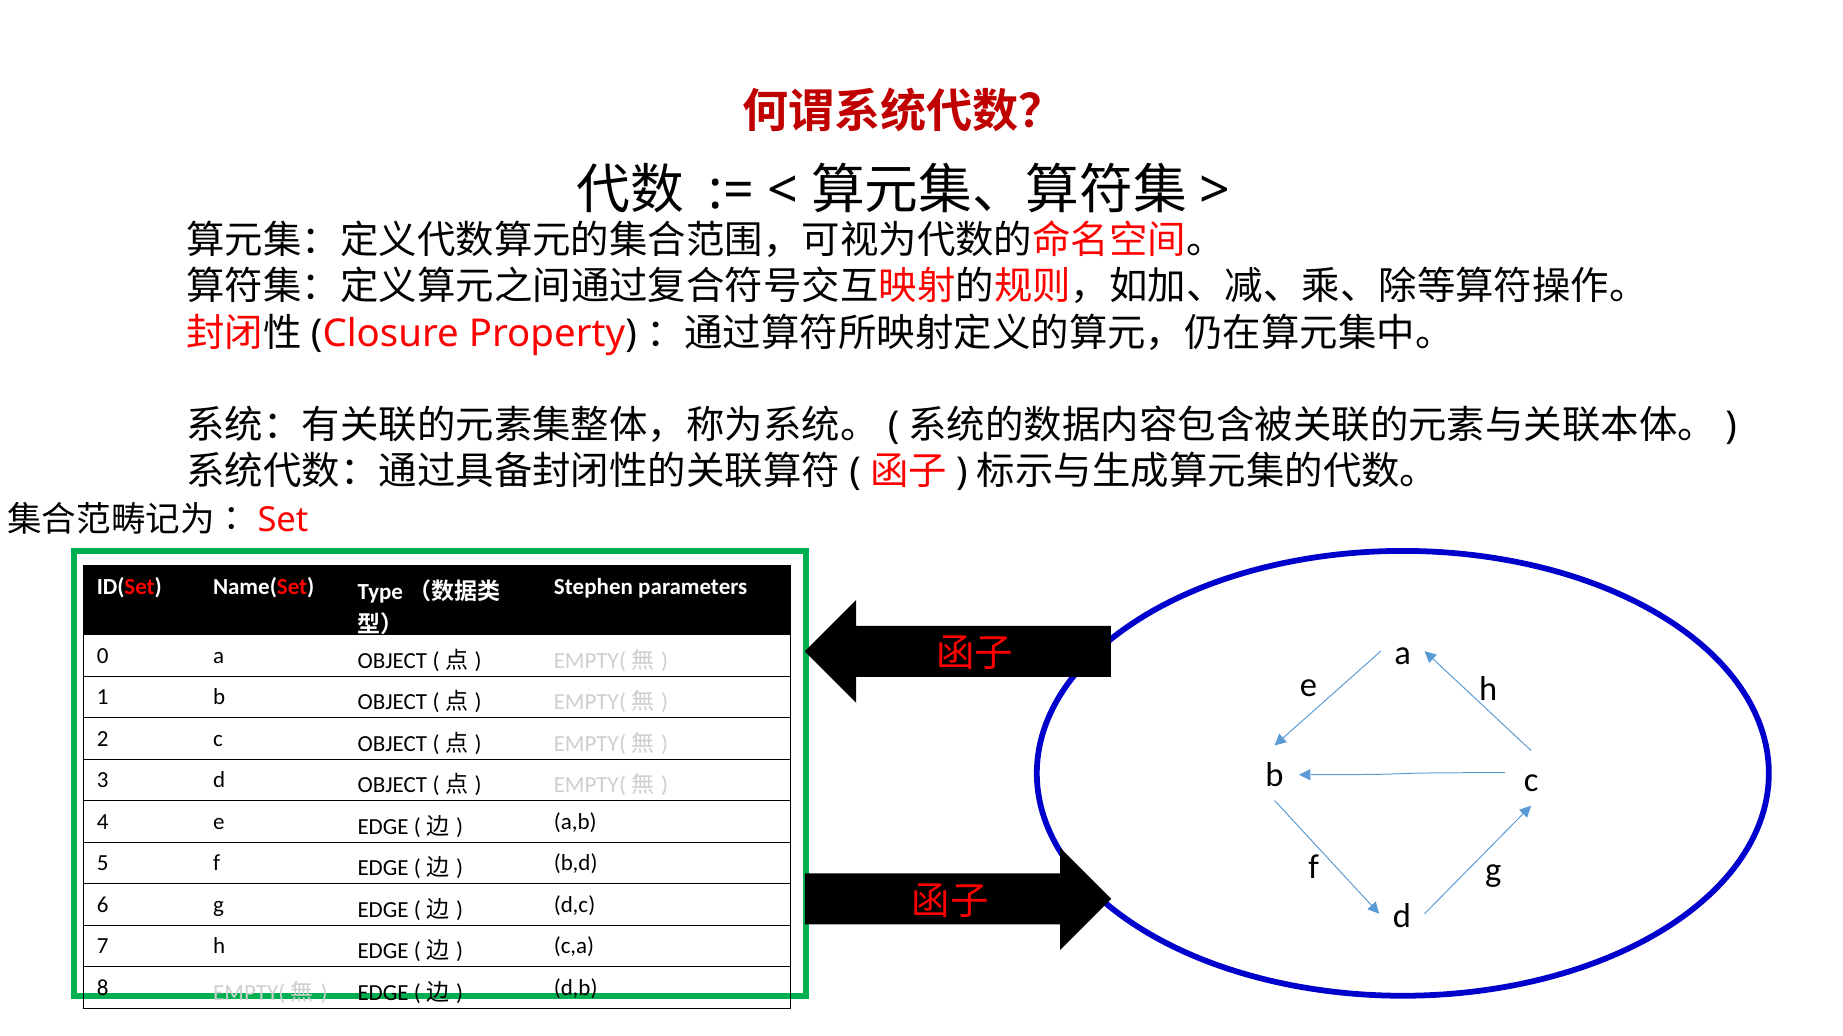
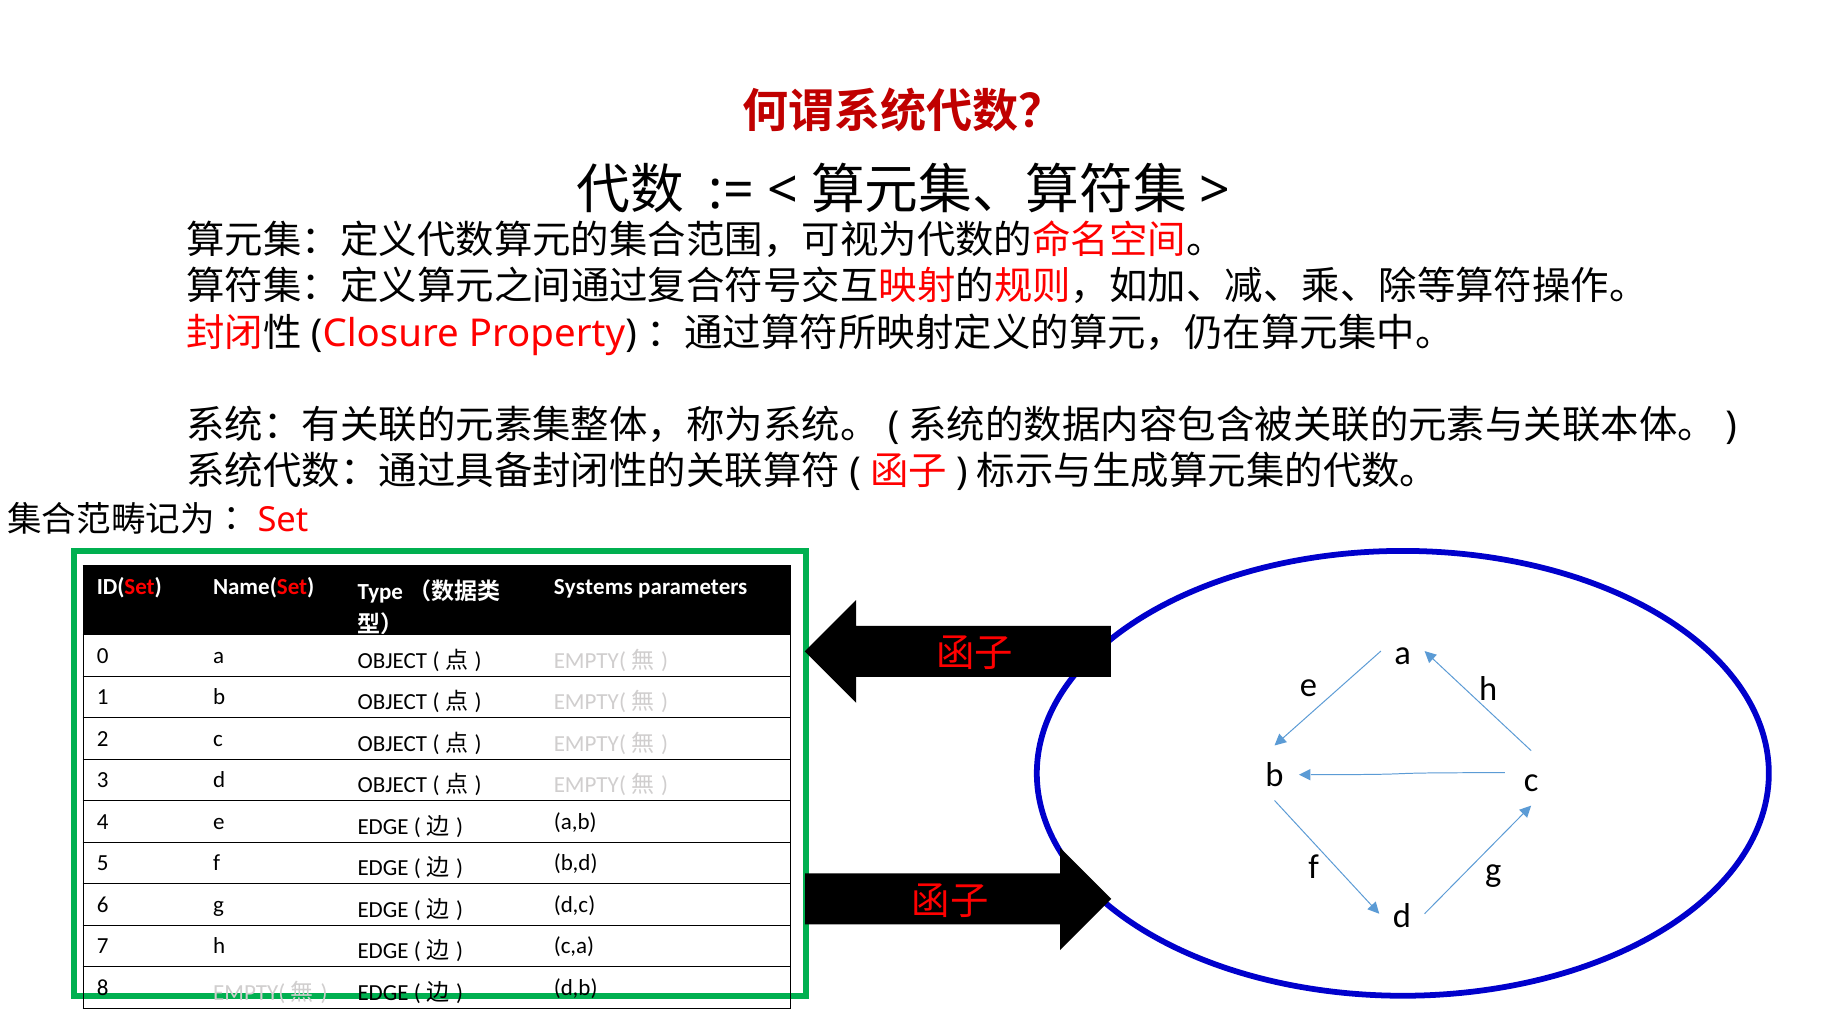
Stephen: Stephen -> Systems
